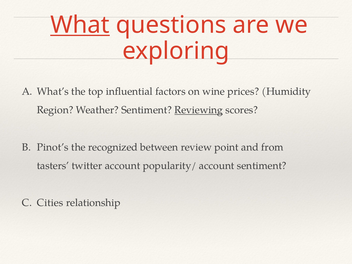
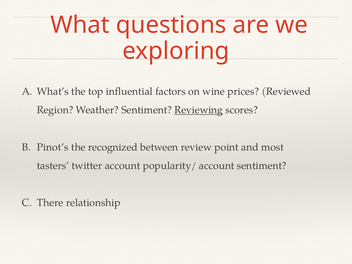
What underline: present -> none
Humidity: Humidity -> Reviewed
from: from -> most
Cities: Cities -> There
